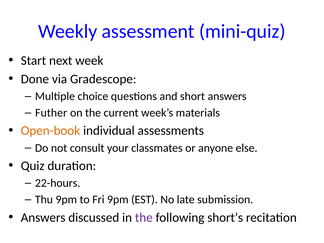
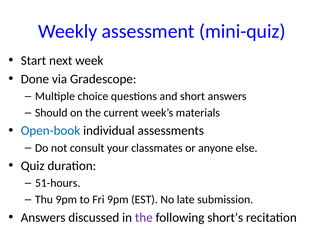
Futher: Futher -> Should
Open-book colour: orange -> blue
22-hours: 22-hours -> 51-hours
